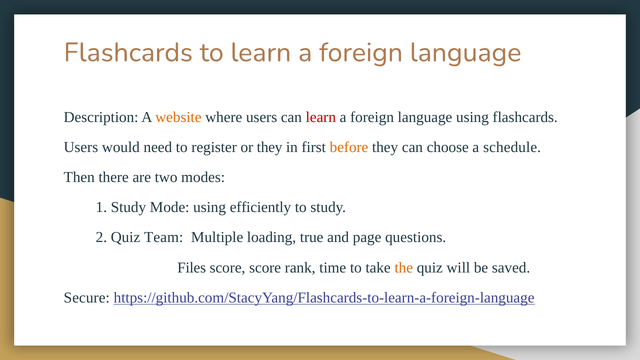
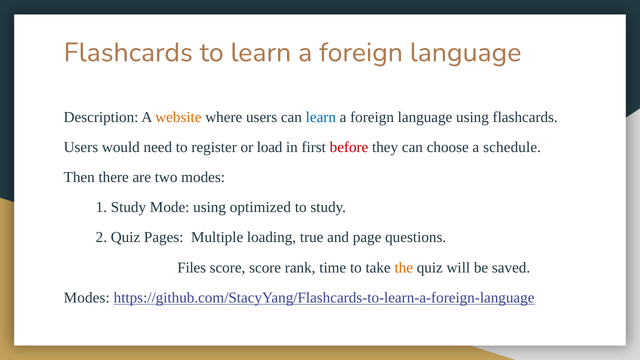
learn at (321, 117) colour: red -> blue
or they: they -> load
before colour: orange -> red
efficiently: efficiently -> optimized
Team: Team -> Pages
Secure at (87, 298): Secure -> Modes
